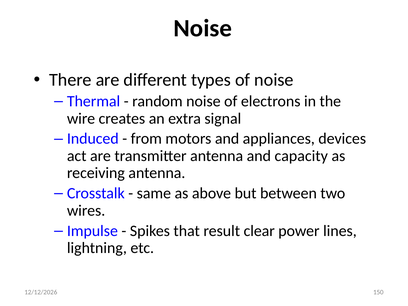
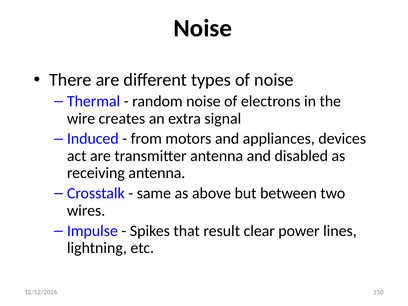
capacity: capacity -> disabled
